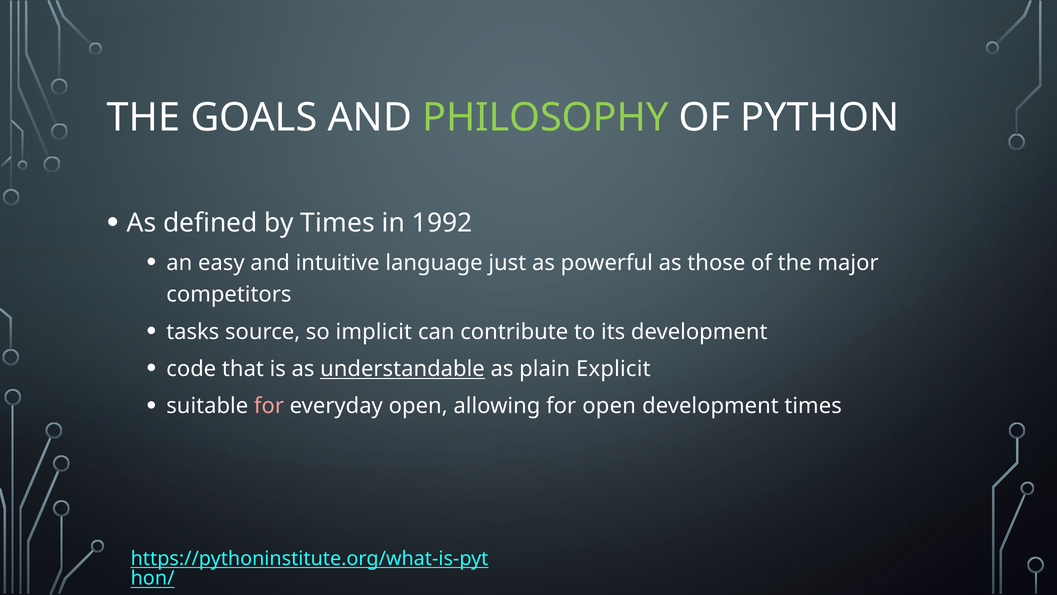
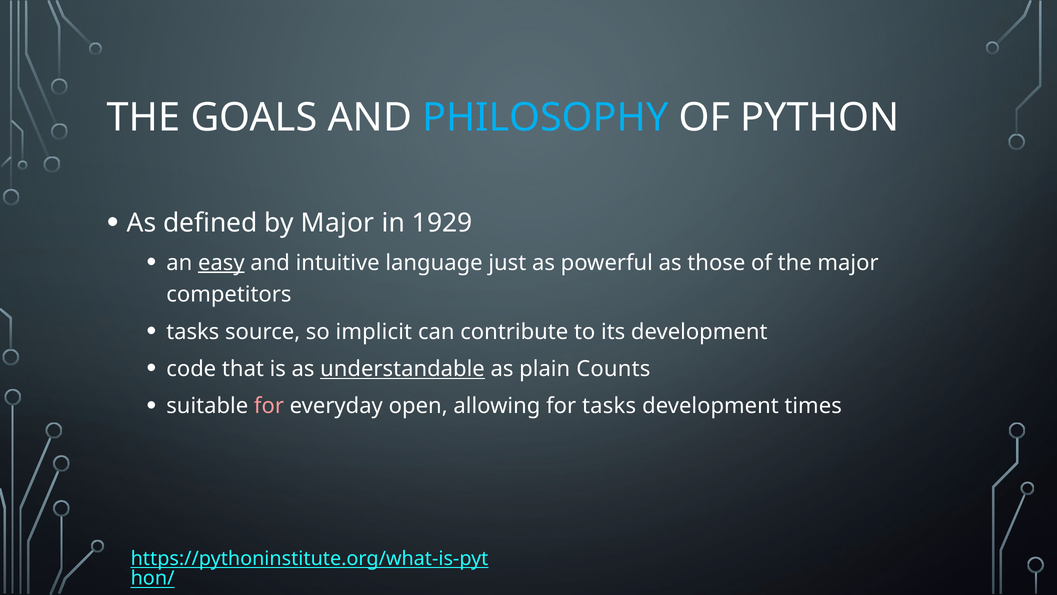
PHILOSOPHY colour: light green -> light blue
by Times: Times -> Major
1992: 1992 -> 1929
easy underline: none -> present
Explicit: Explicit -> Counts
for open: open -> tasks
